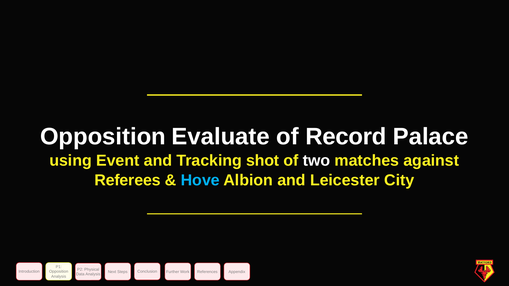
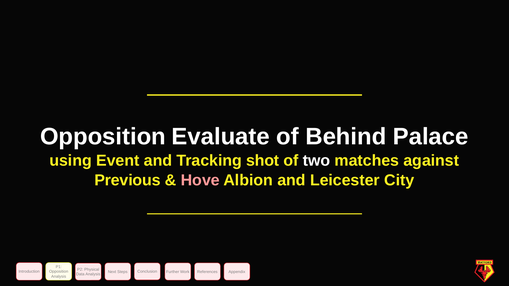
Record: Record -> Behind
Referees: Referees -> Previous
Hove colour: light blue -> pink
